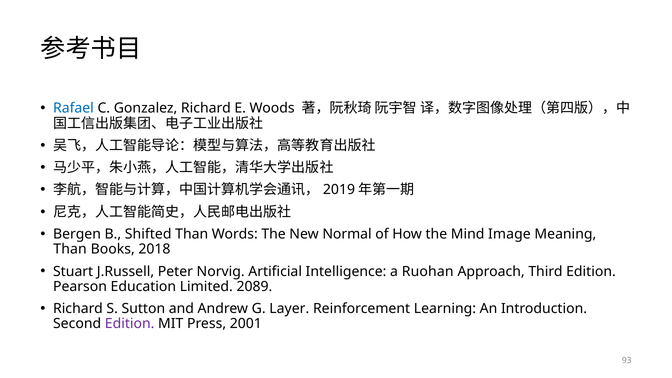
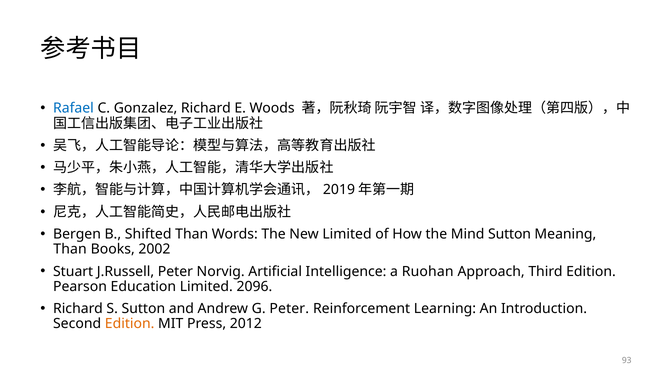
New Normal: Normal -> Limited
Mind Image: Image -> Sutton
2018: 2018 -> 2002
2089: 2089 -> 2096
G Layer: Layer -> Peter
Edition at (130, 324) colour: purple -> orange
2001: 2001 -> 2012
